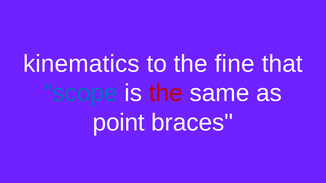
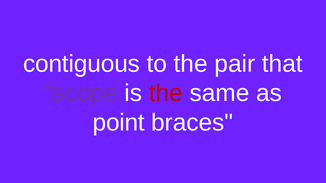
kinematics: kinematics -> contiguous
fine: fine -> pair
scope colour: blue -> purple
